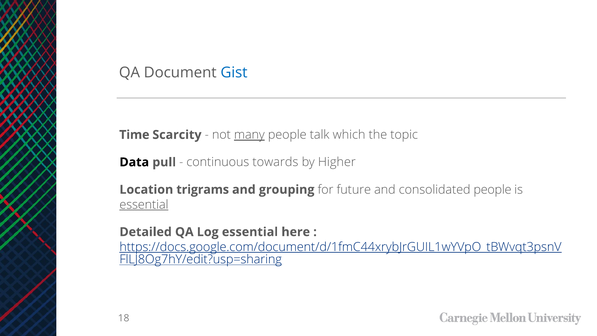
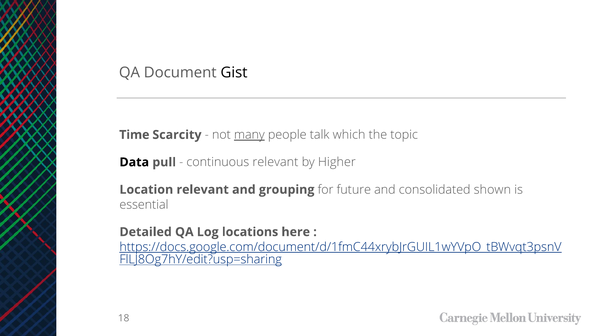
Gist colour: blue -> black
continuous towards: towards -> relevant
Location trigrams: trigrams -> relevant
consolidated people: people -> shown
essential at (144, 204) underline: present -> none
Log essential: essential -> locations
